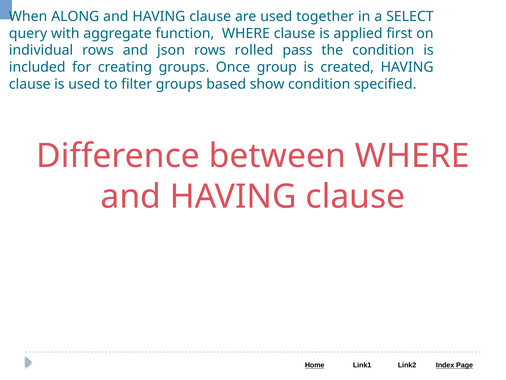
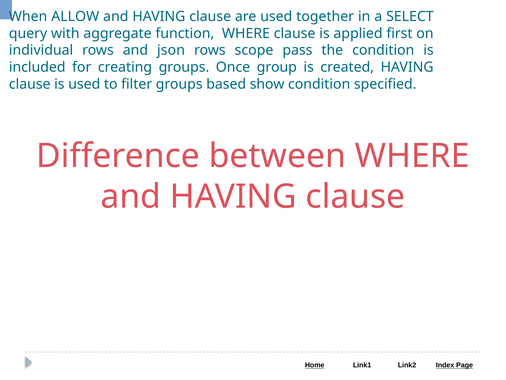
ALONG: ALONG -> ALLOW
rolled: rolled -> scope
